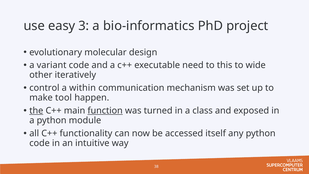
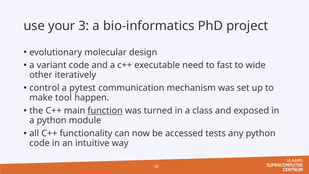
easy: easy -> your
this: this -> fast
within: within -> pytest
the underline: present -> none
itself: itself -> tests
